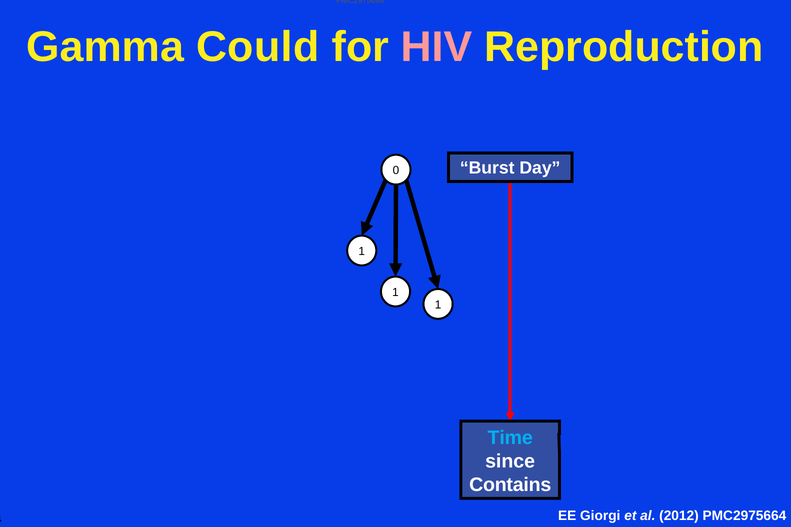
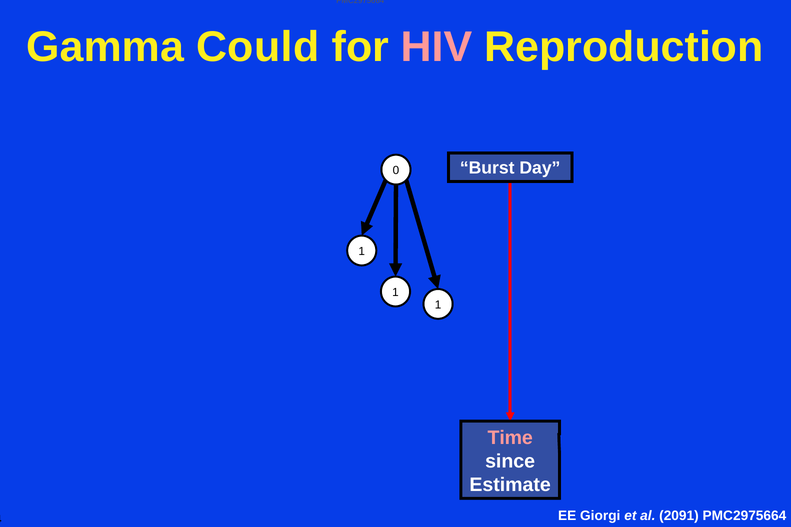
Time colour: light blue -> pink
Contains: Contains -> Estimate
2012: 2012 -> 2091
